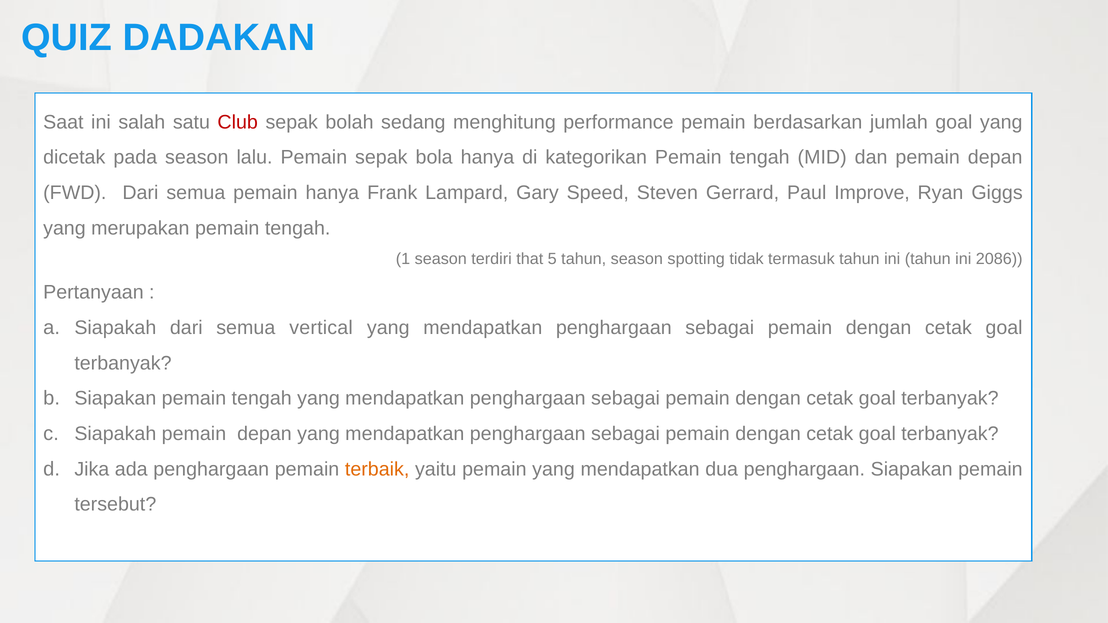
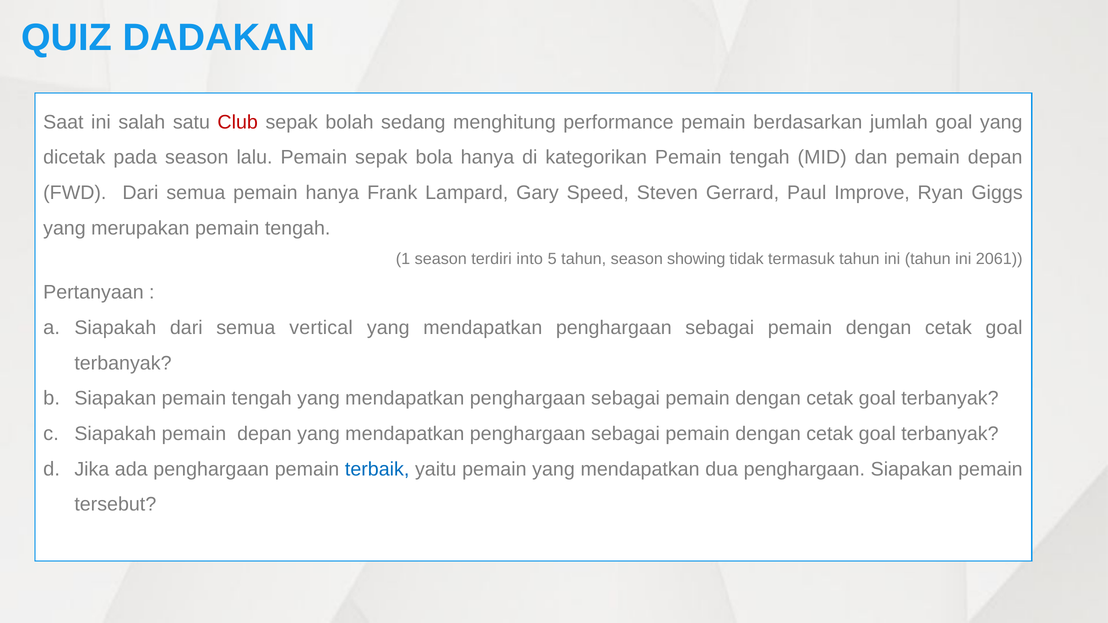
that: that -> into
spotting: spotting -> showing
2086: 2086 -> 2061
terbaik colour: orange -> blue
